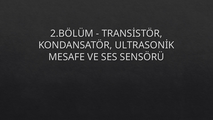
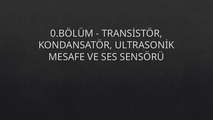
2.BÖLÜM: 2.BÖLÜM -> 0.BÖLÜM
